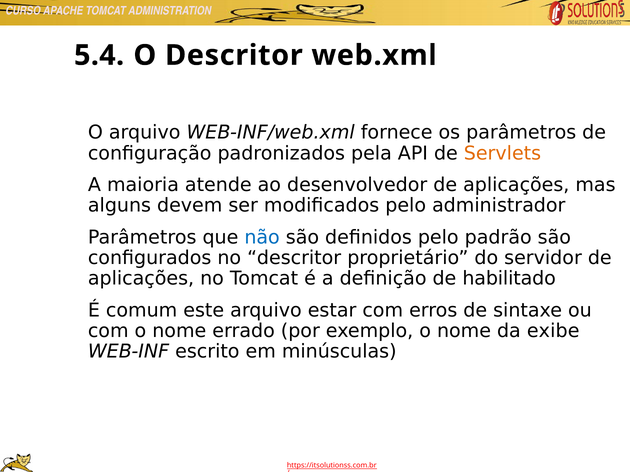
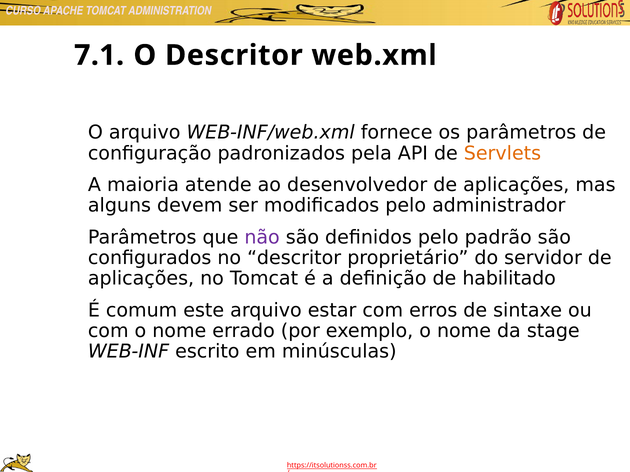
5.4: 5.4 -> 7.1
não colour: blue -> purple
exibe: exibe -> stage
